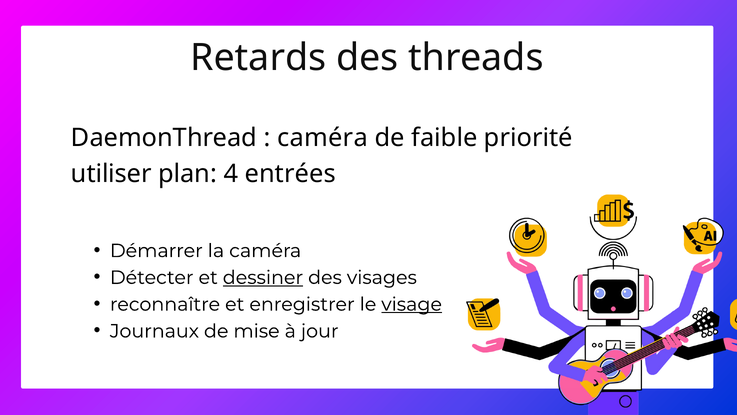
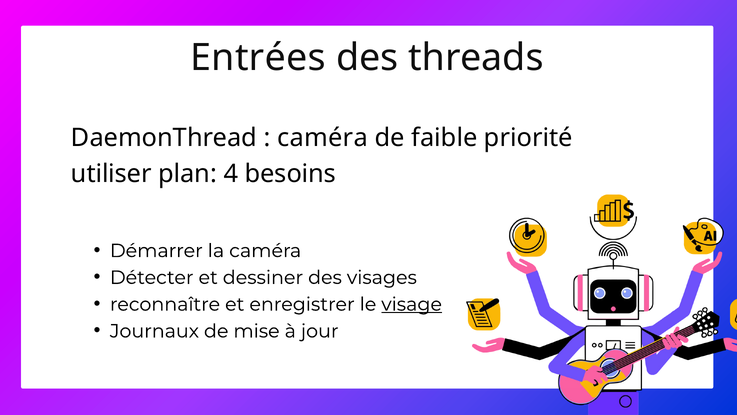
Retards: Retards -> Entrées
entrées: entrées -> besoins
dessiner underline: present -> none
